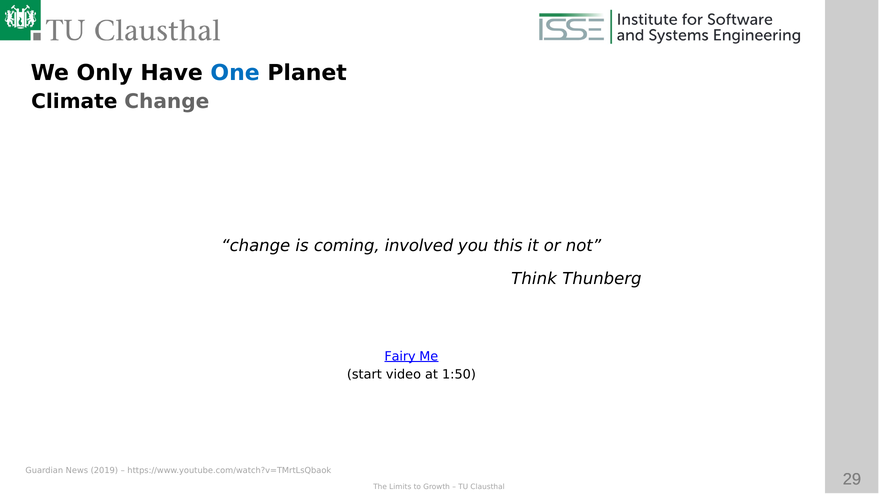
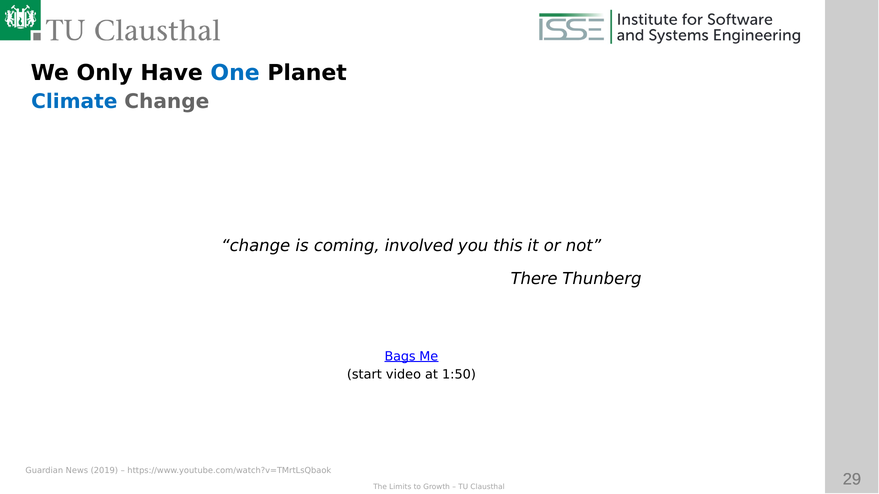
Climate colour: black -> blue
Think: Think -> There
Fairy: Fairy -> Bags
